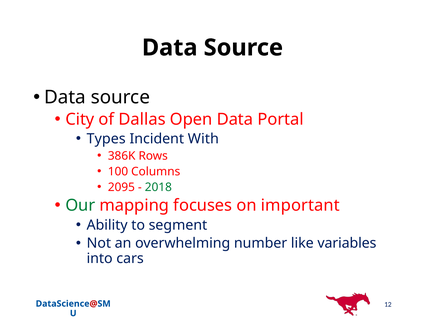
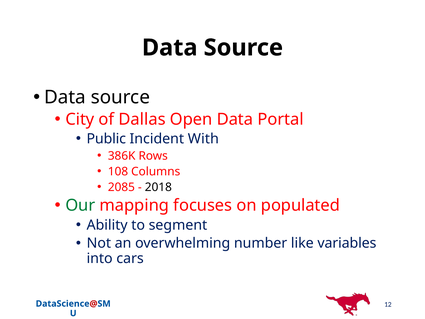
Types: Types -> Public
100: 100 -> 108
2095: 2095 -> 2085
2018 colour: green -> black
important: important -> populated
